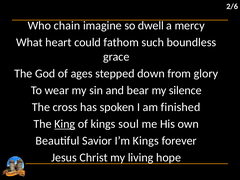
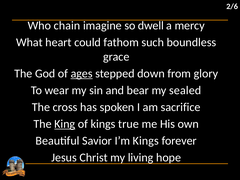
ages underline: none -> present
silence: silence -> sealed
finished: finished -> sacrifice
soul: soul -> true
